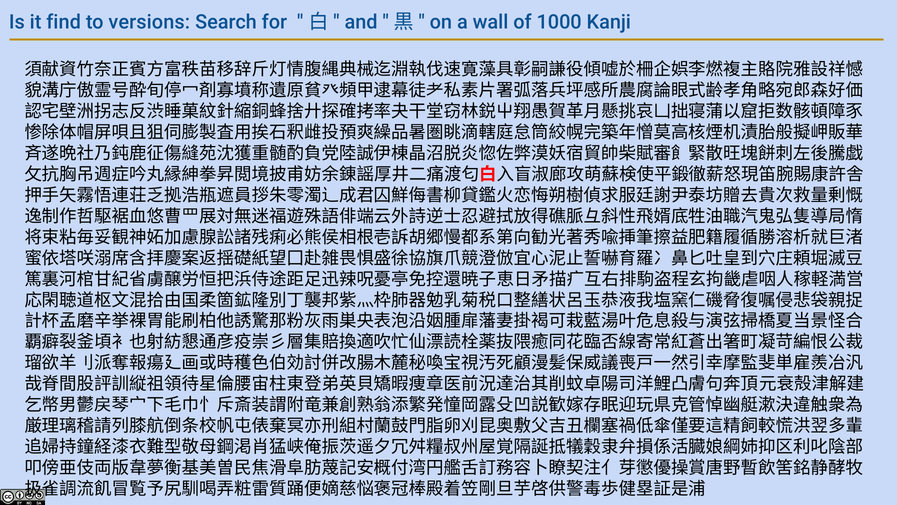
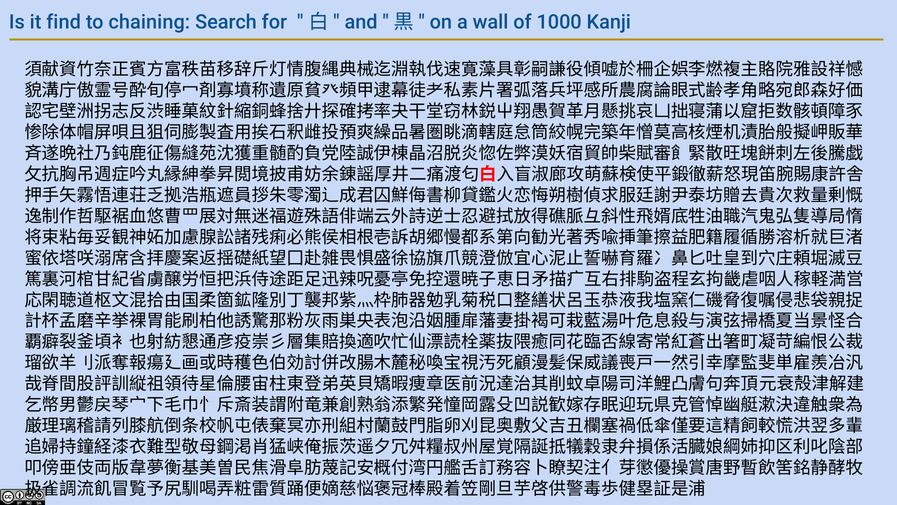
versions: versions -> chaining
